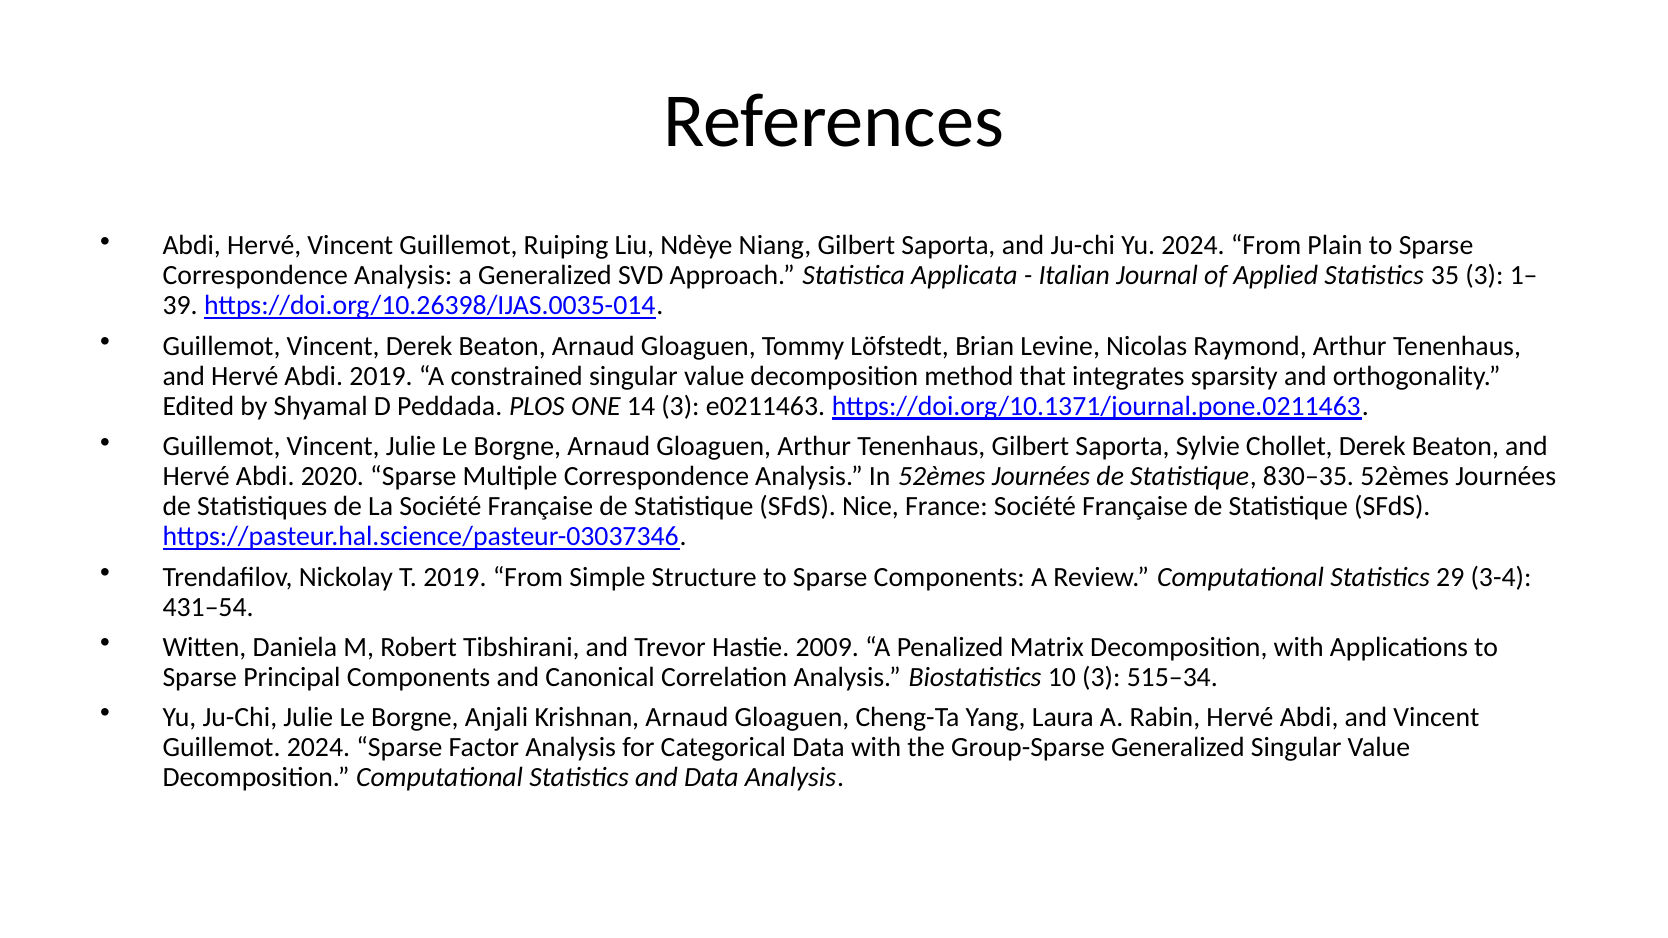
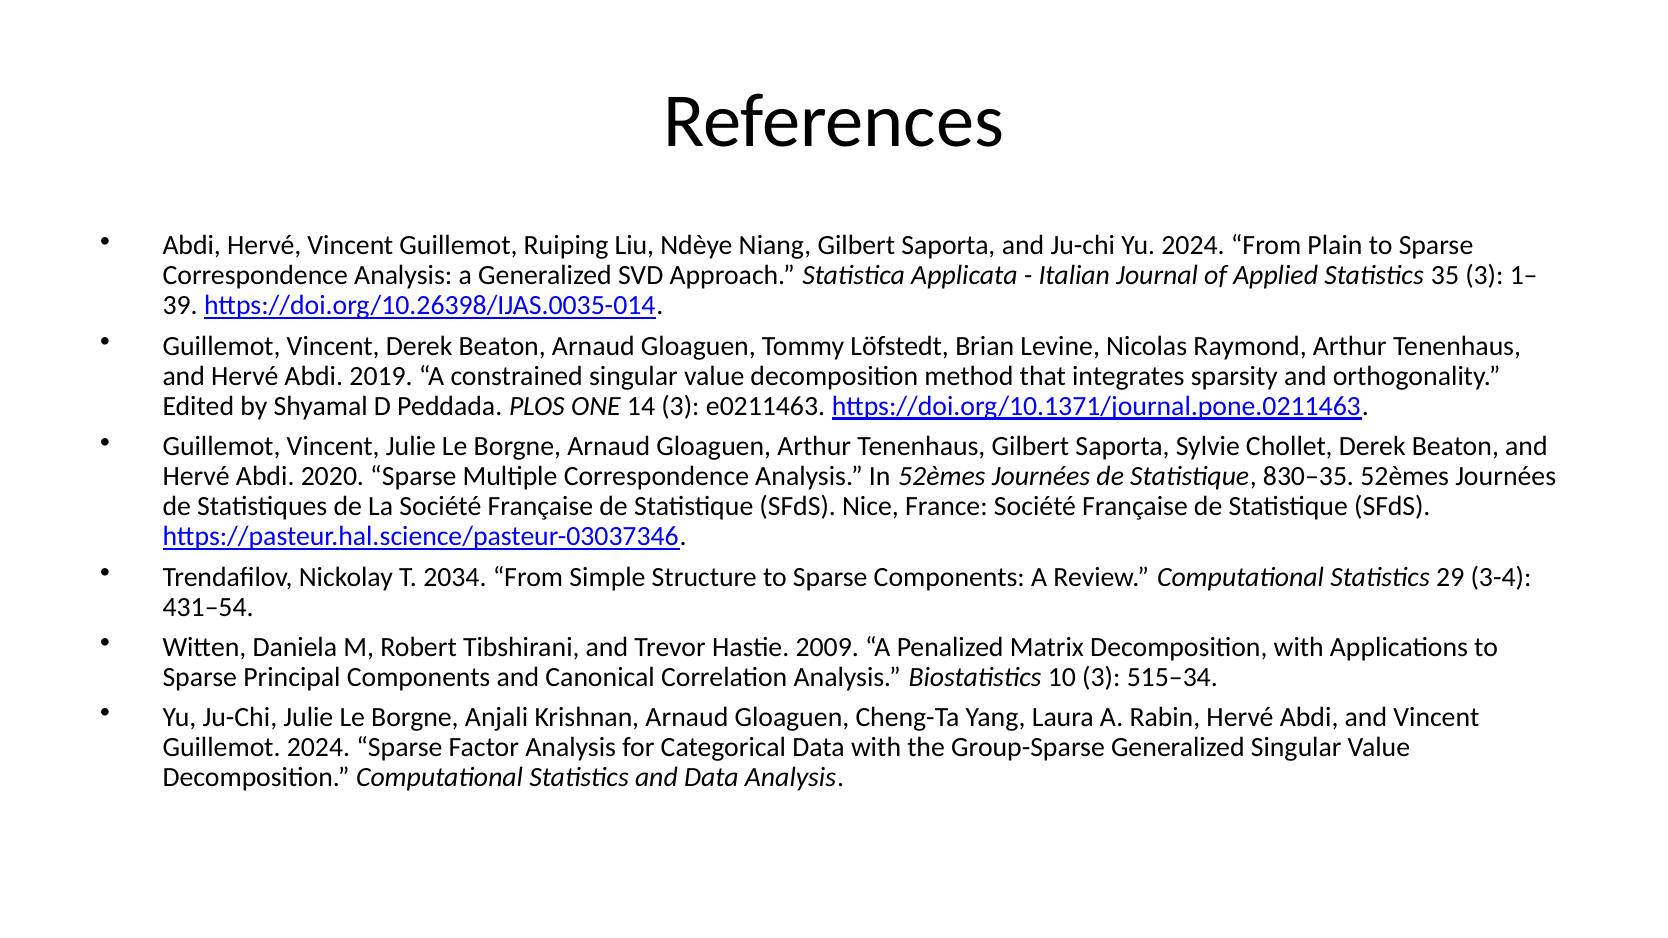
T 2019: 2019 -> 2034
